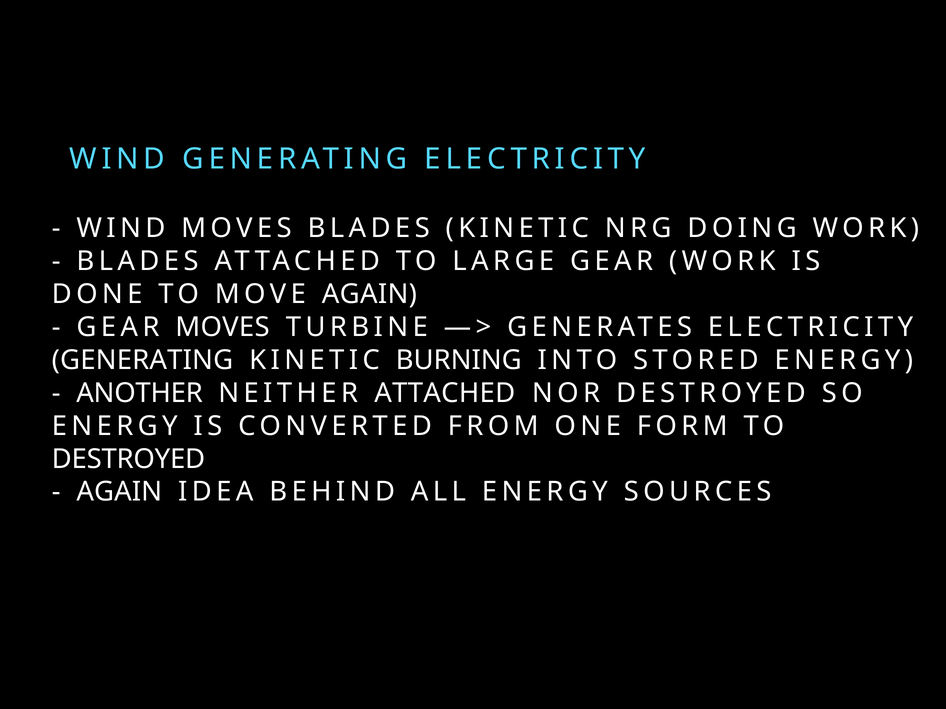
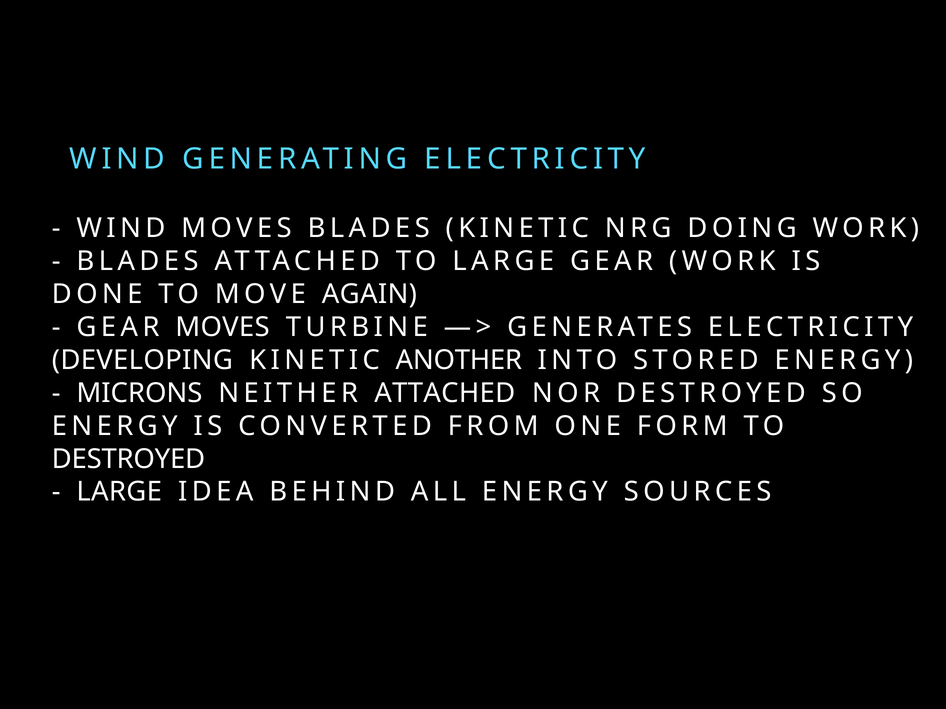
GENERATING at (142, 360): GENERATING -> DEVELOPING
BURNING: BURNING -> ANOTHER
ANOTHER: ANOTHER -> MICRONS
AGAIN at (119, 492): AGAIN -> LARGE
